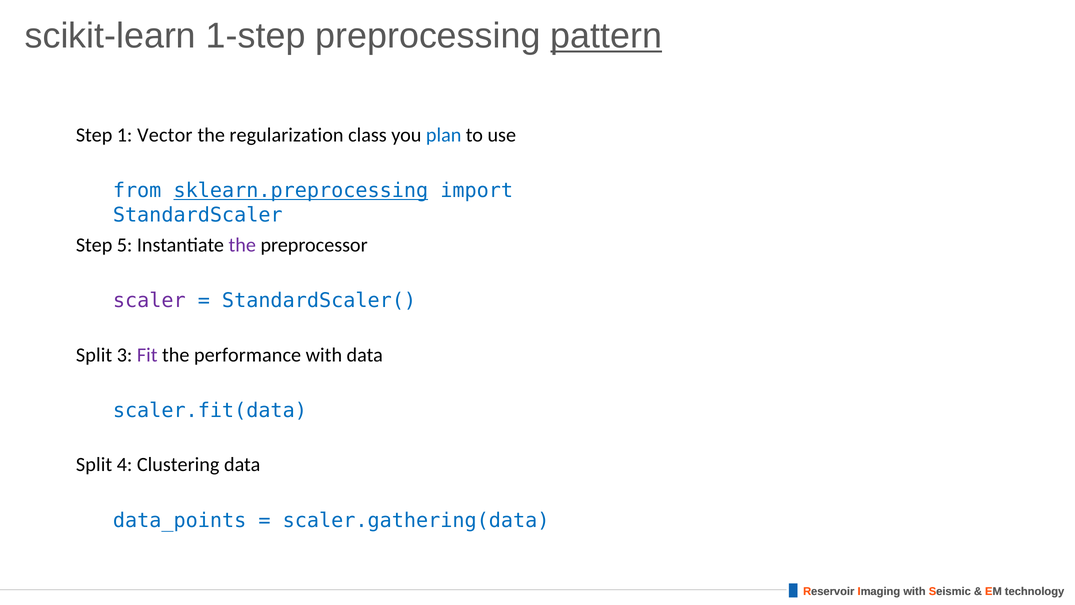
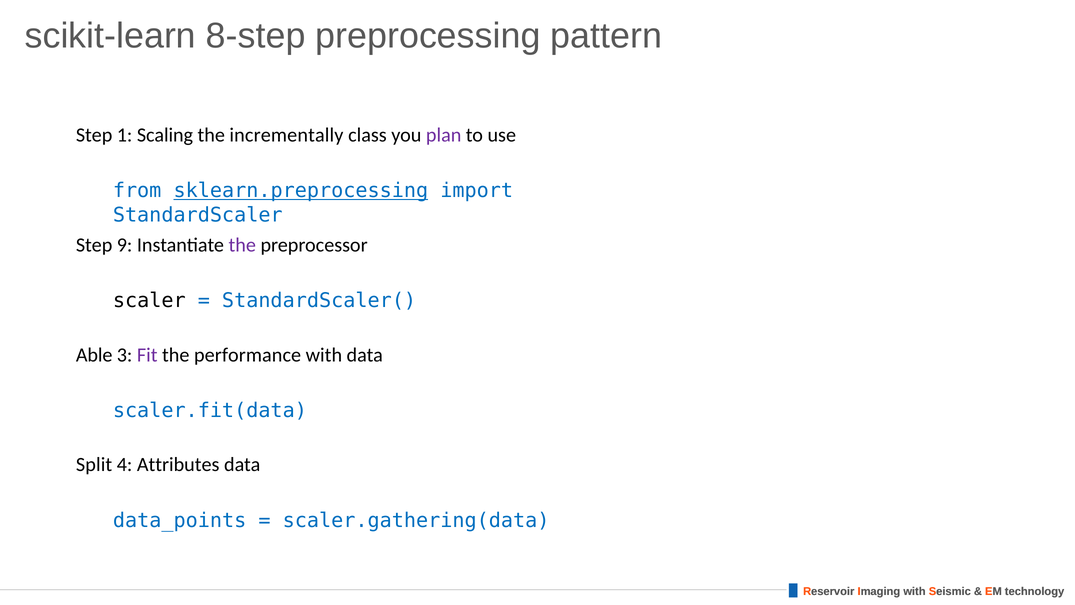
1-step: 1-step -> 8-step
pattern underline: present -> none
Vector: Vector -> Scaling
regularization: regularization -> incrementally
plan colour: blue -> purple
5: 5 -> 9
scaler colour: purple -> black
Split at (94, 355): Split -> Able
Clustering: Clustering -> Attributes
